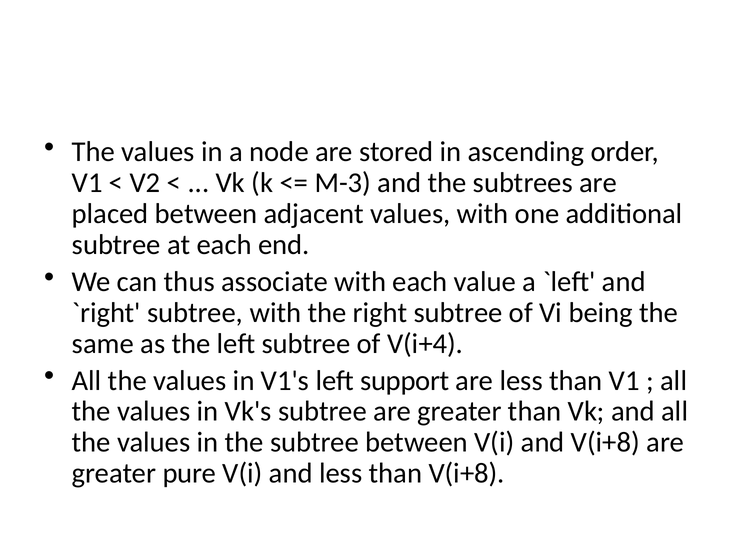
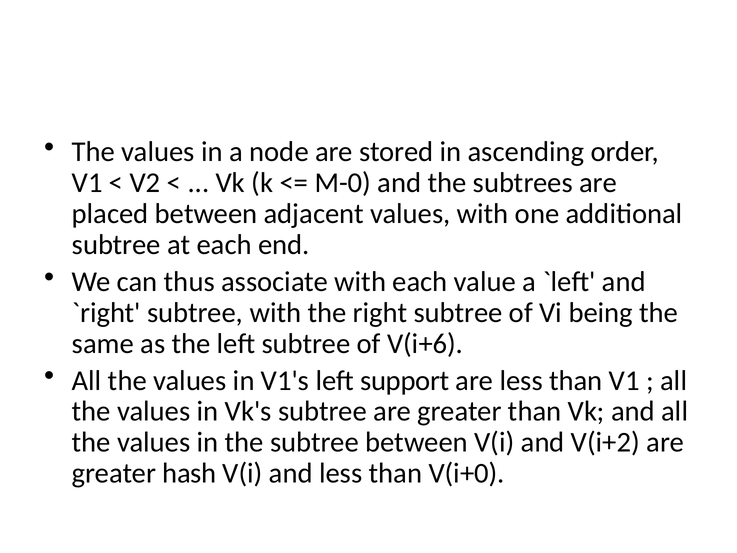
M-3: M-3 -> M-0
V(i+4: V(i+4 -> V(i+6
and V(i+8: V(i+8 -> V(i+2
pure: pure -> hash
than V(i+8: V(i+8 -> V(i+0
